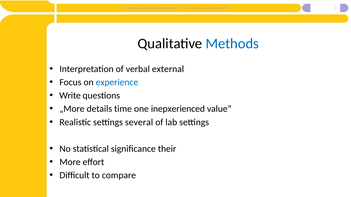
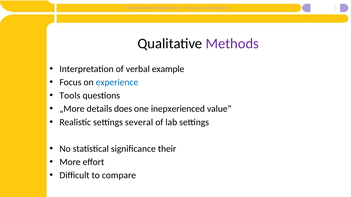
Methods colour: blue -> purple
external: external -> example
Write: Write -> Tools
time: time -> does
